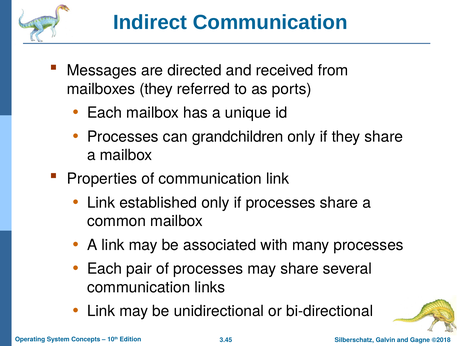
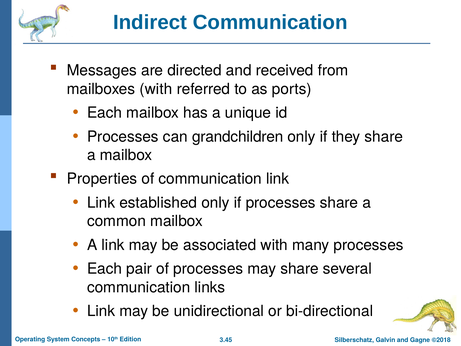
mailboxes they: they -> with
